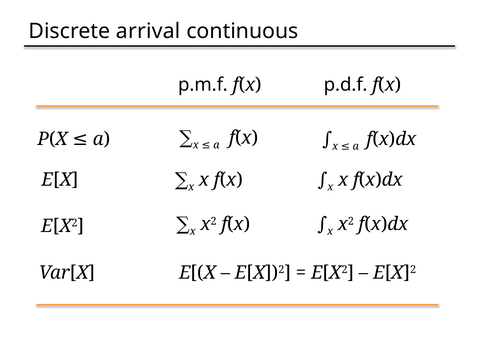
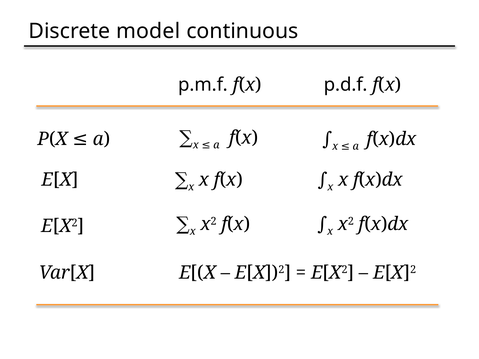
arrival: arrival -> model
